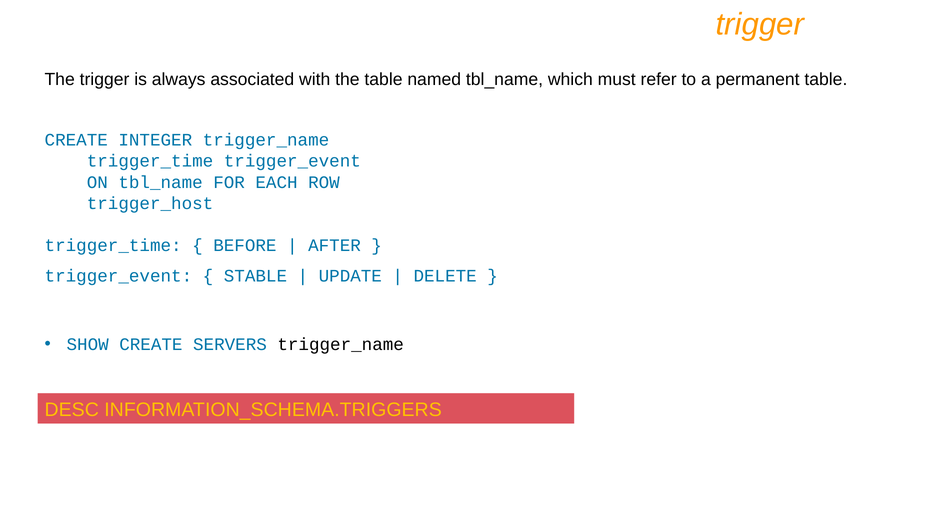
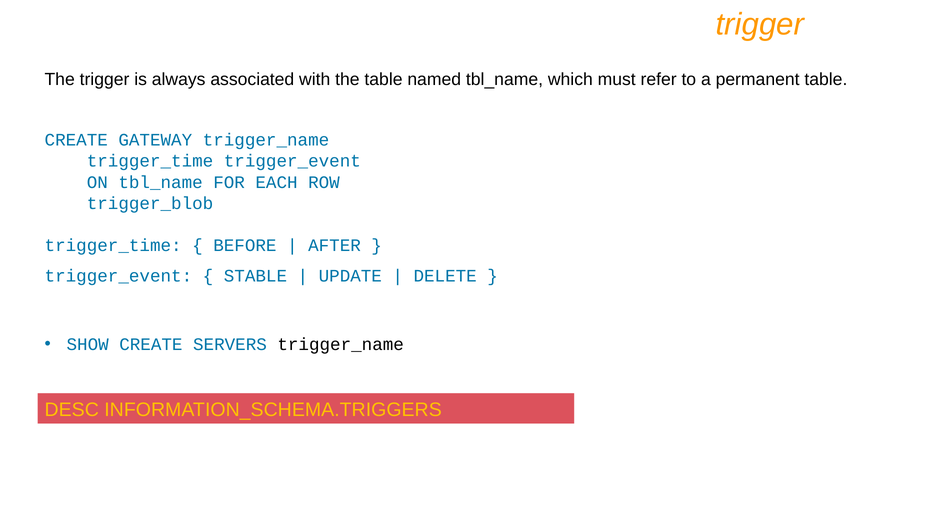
INTEGER: INTEGER -> GATEWAY
trigger_host: trigger_host -> trigger_blob
